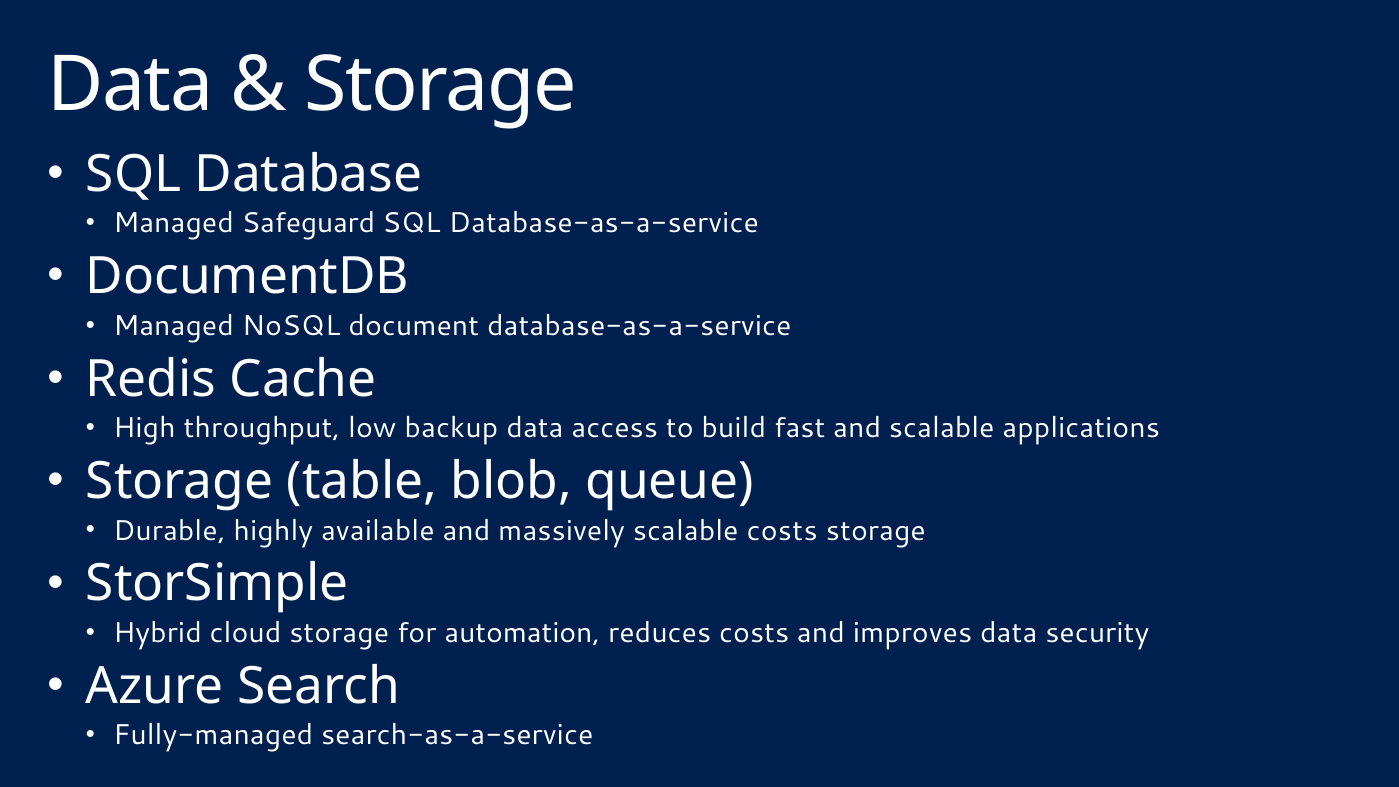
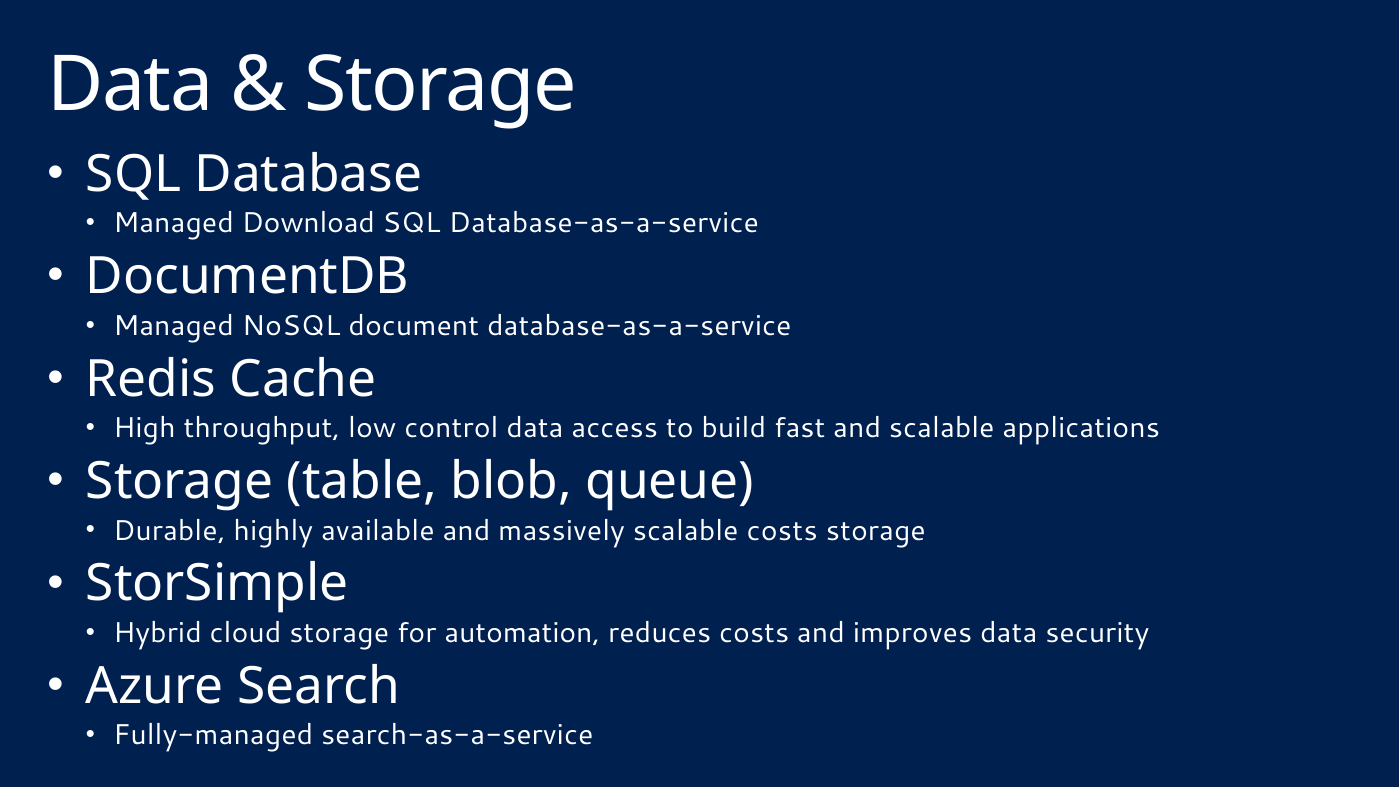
Safeguard: Safeguard -> Download
backup: backup -> control
